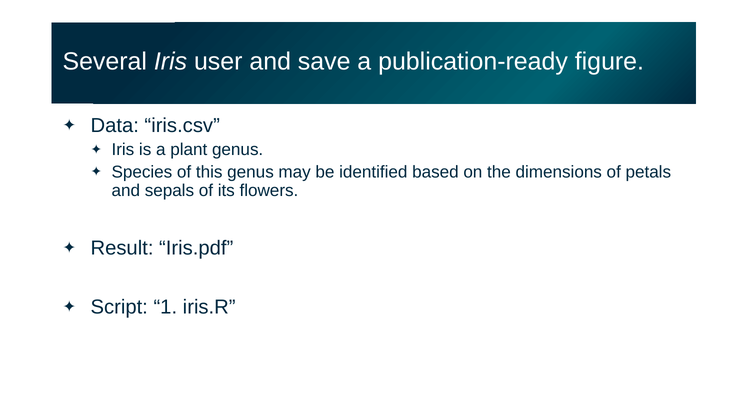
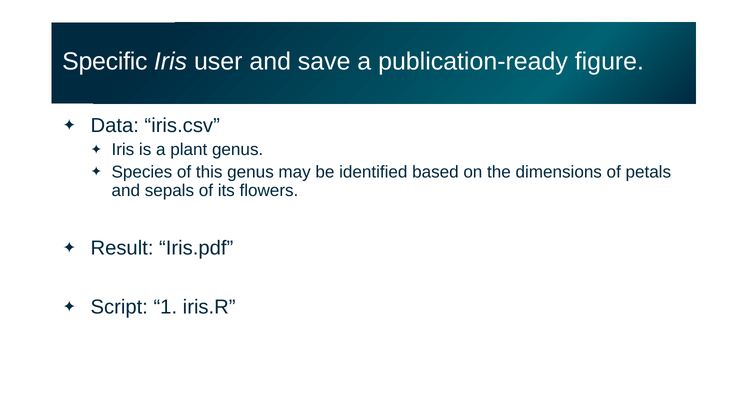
Several: Several -> Specific
